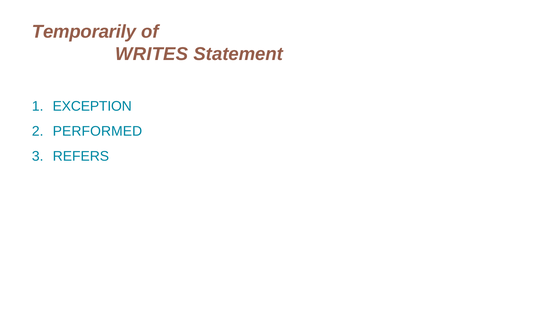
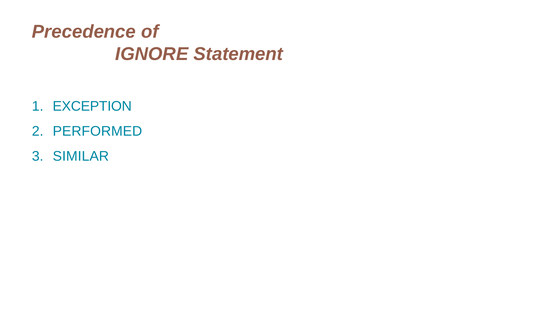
Temporarily: Temporarily -> Precedence
WRITES: WRITES -> IGNORE
REFERS: REFERS -> SIMILAR
